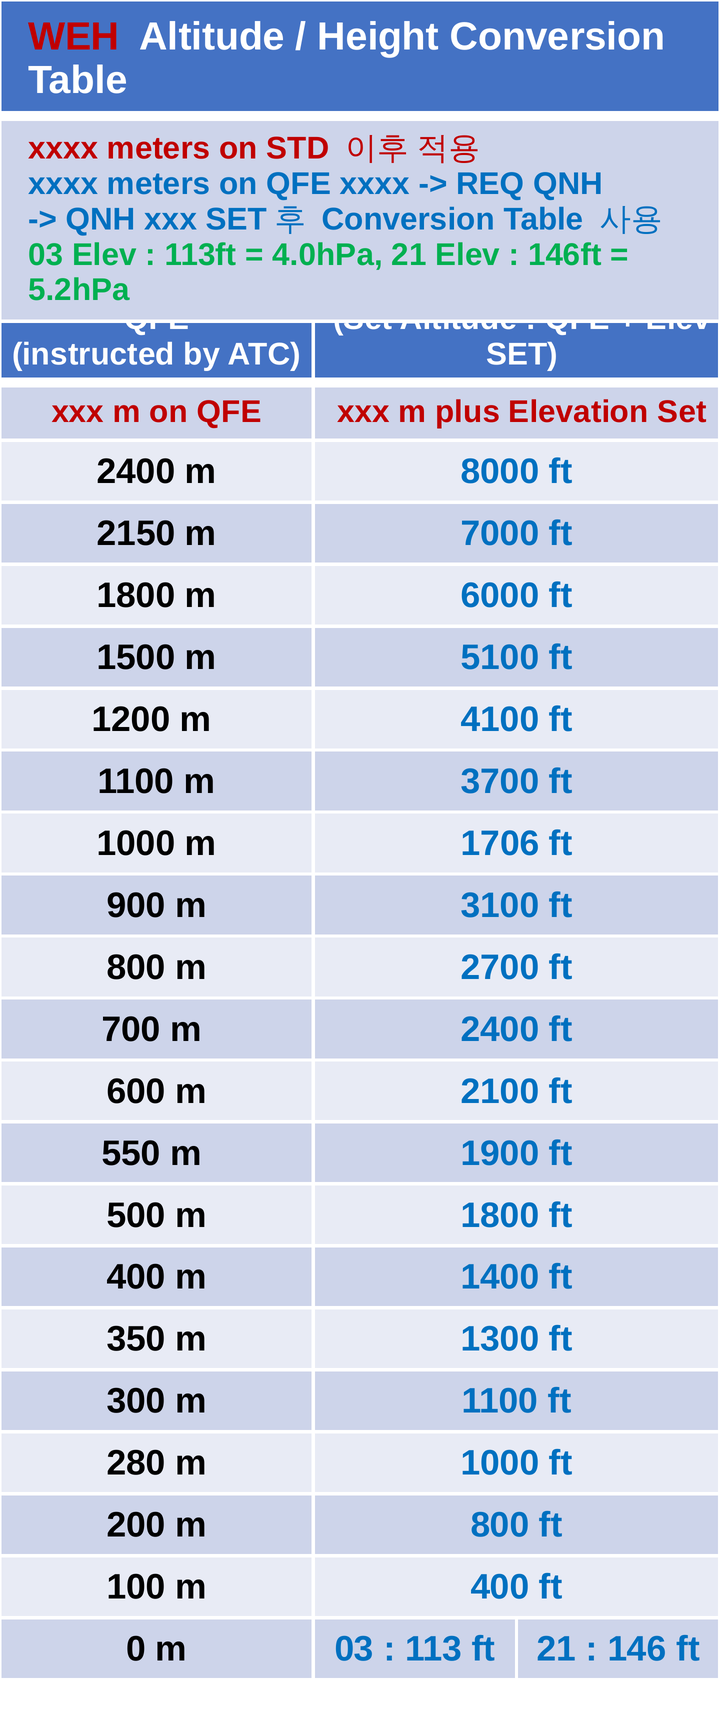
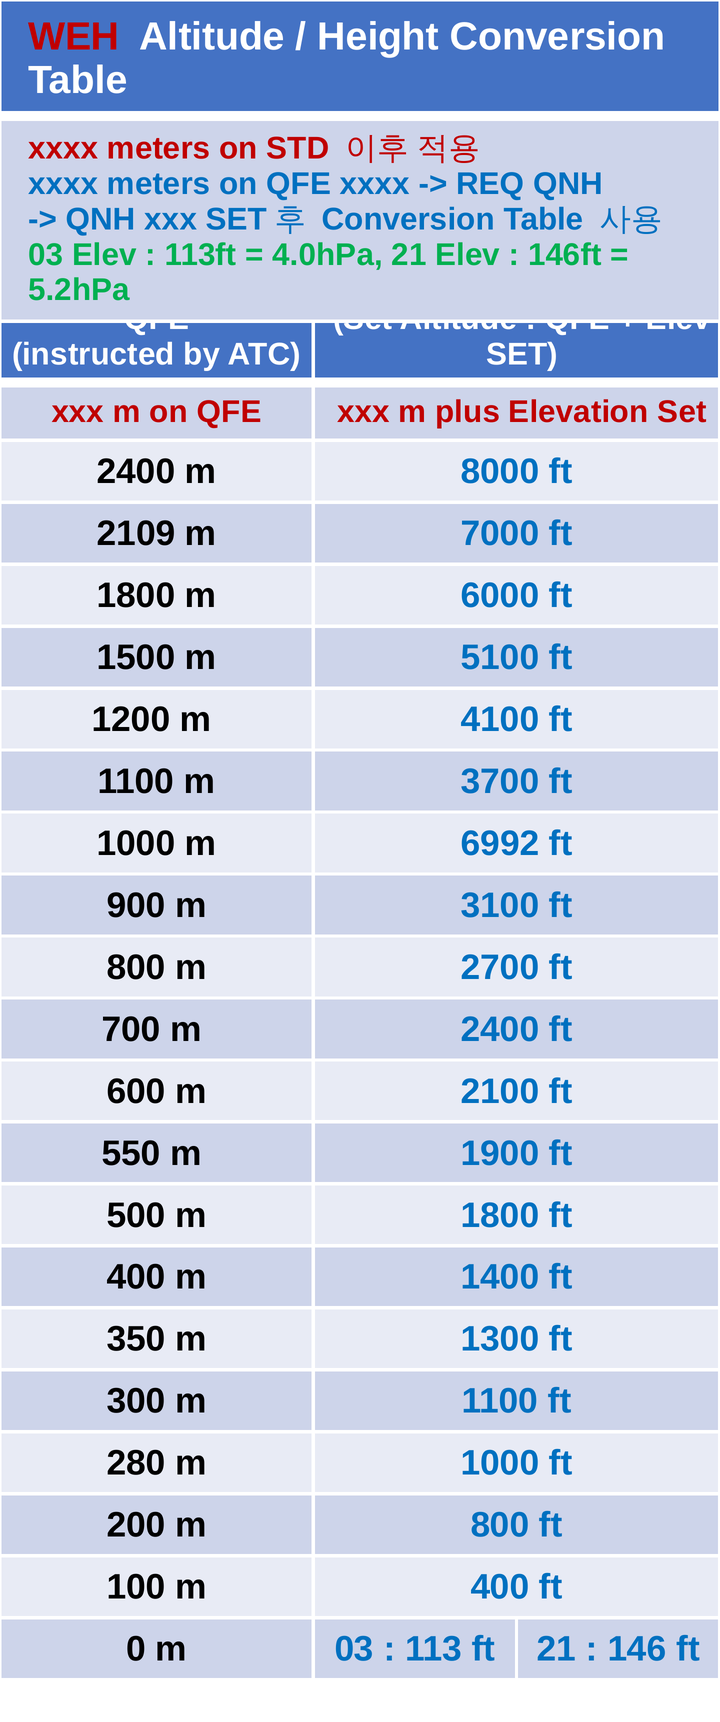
2150: 2150 -> 2109
1706: 1706 -> 6992
